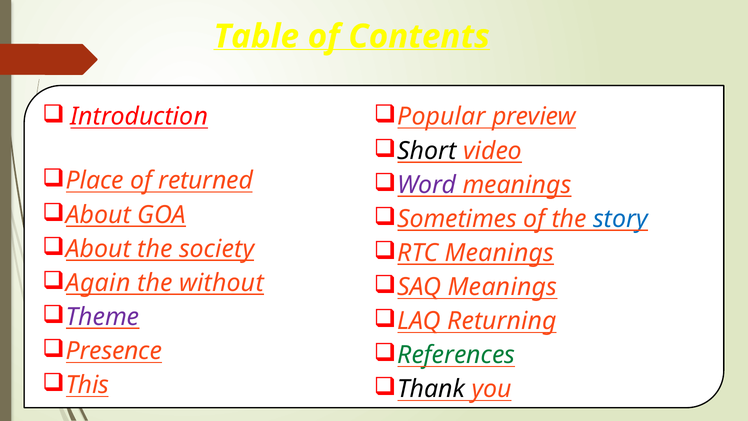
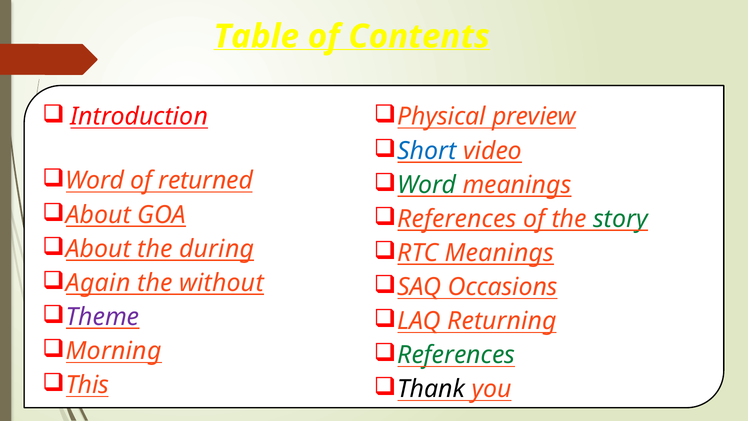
Popular: Popular -> Physical
Short colour: black -> blue
Place at (95, 181): Place -> Word
Word at (427, 185) colour: purple -> green
Sometimes at (457, 219): Sometimes -> References
story colour: blue -> green
society: society -> during
SAQ Meanings: Meanings -> Occasions
Presence: Presence -> Morning
